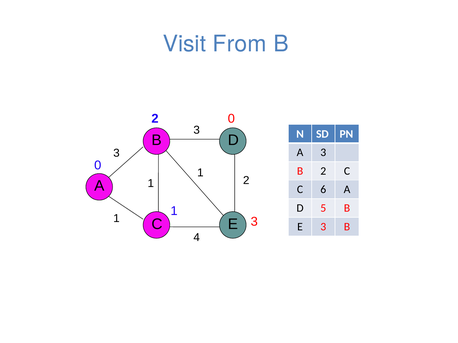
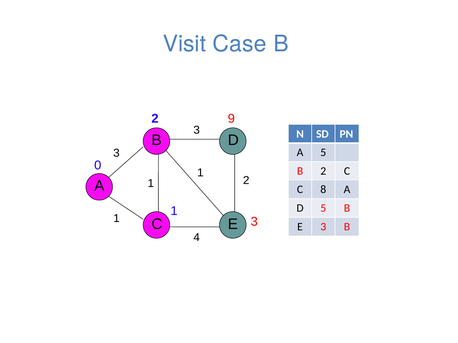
From: From -> Case
2 0: 0 -> 9
A 3: 3 -> 5
6: 6 -> 8
